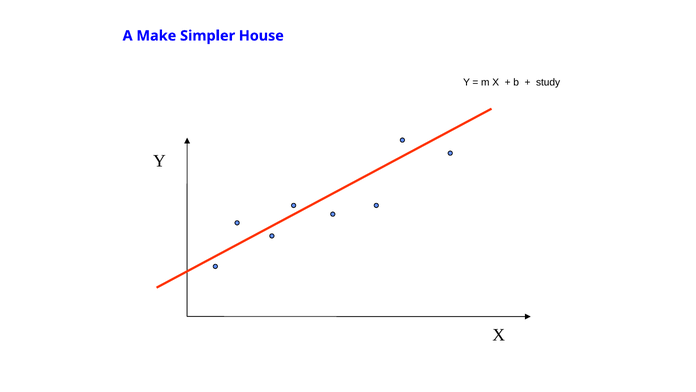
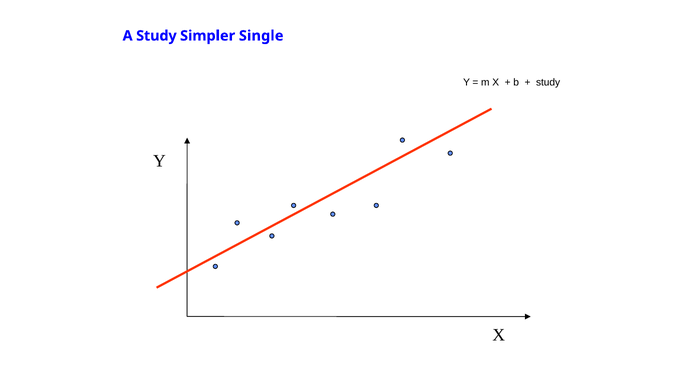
A Make: Make -> Study
House: House -> Single
